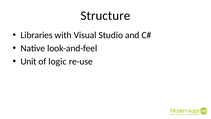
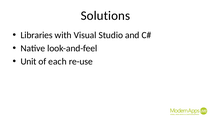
Structure: Structure -> Solutions
logic: logic -> each
